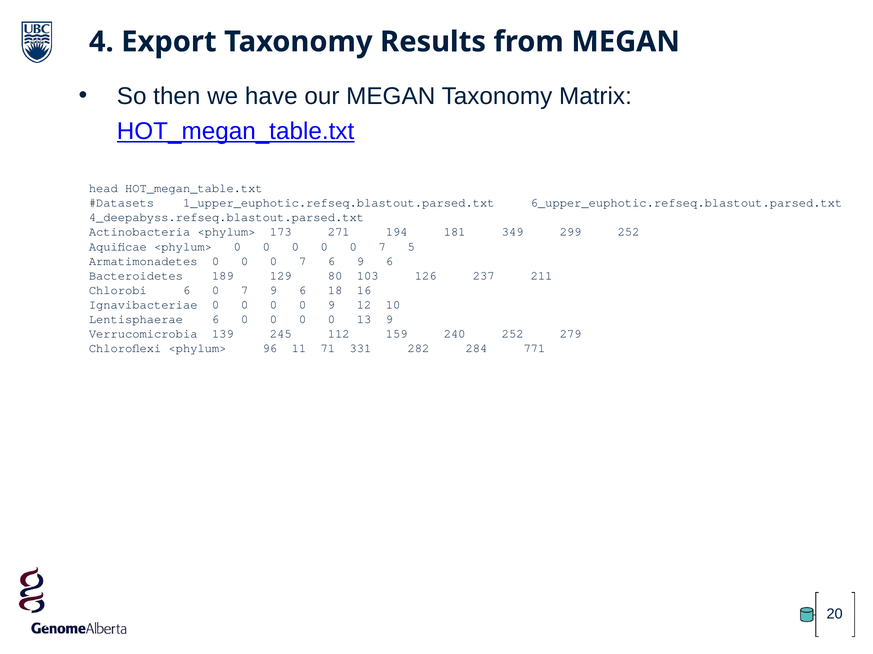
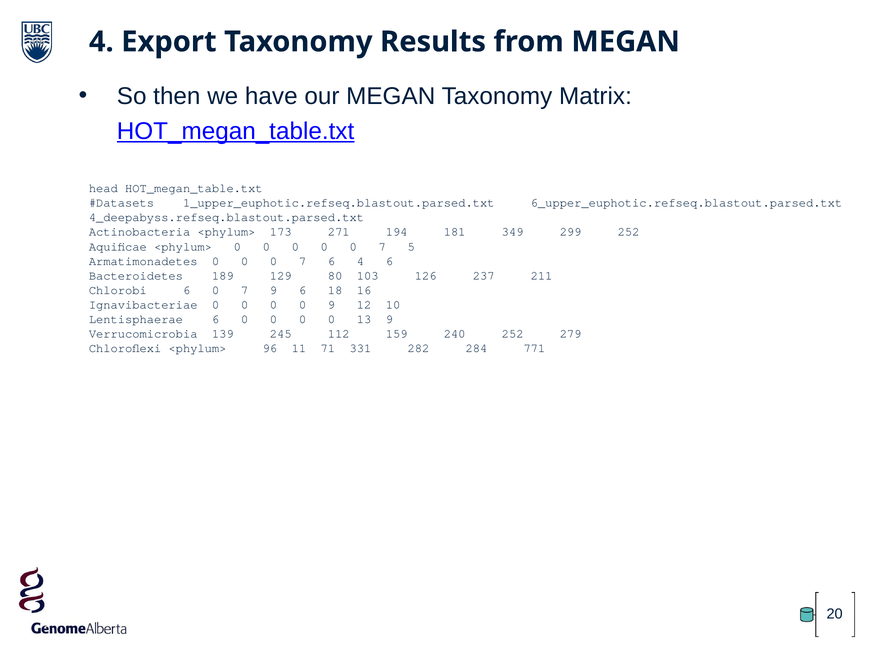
6 9: 9 -> 4
